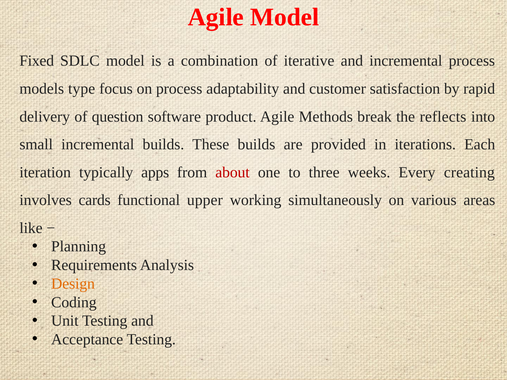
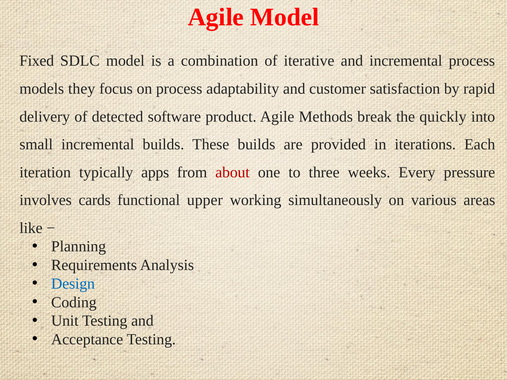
type: type -> they
question: question -> detected
reflects: reflects -> quickly
creating: creating -> pressure
Design colour: orange -> blue
